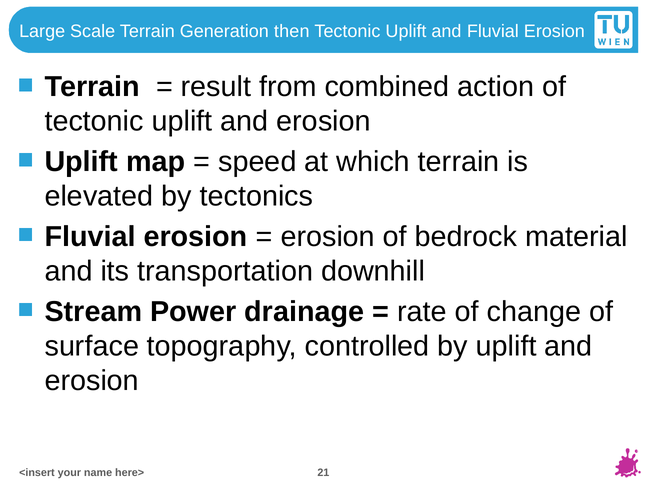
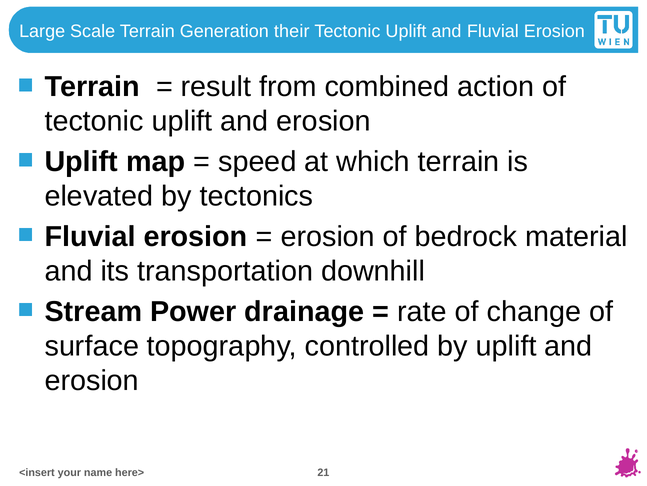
then: then -> their
